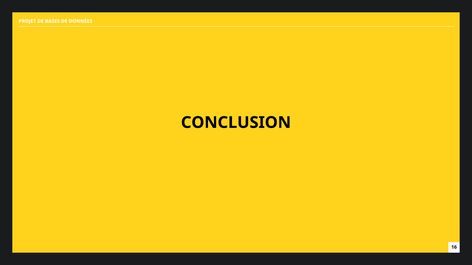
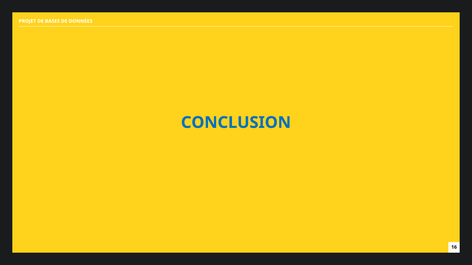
CONCLUSION colour: black -> blue
